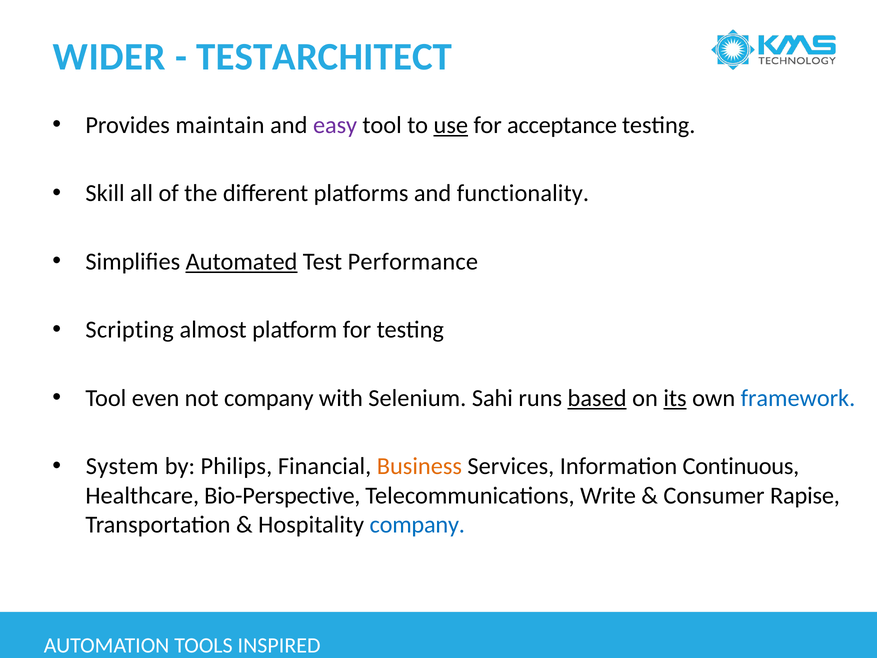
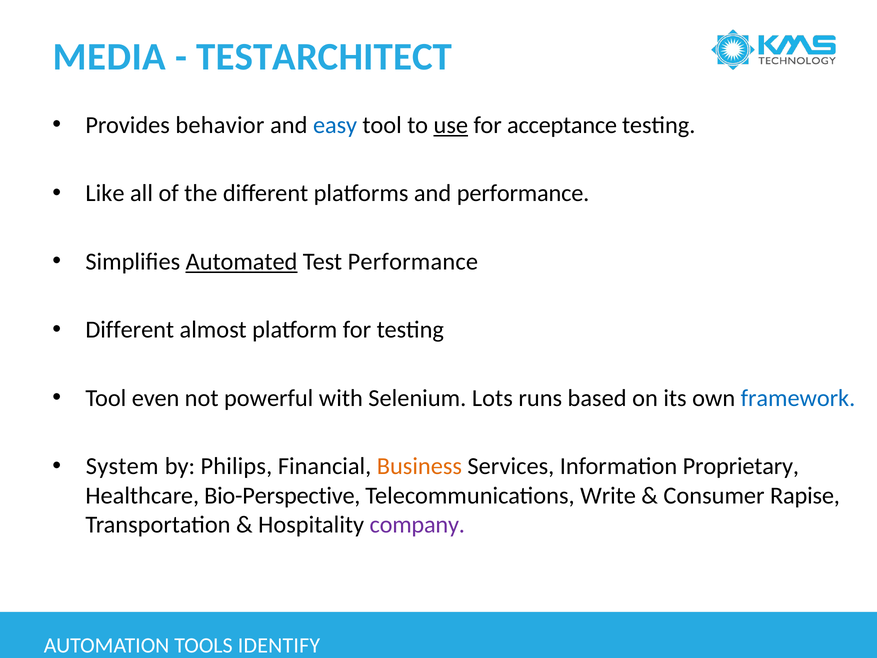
WIDER: WIDER -> MEDIA
maintain: maintain -> behavior
easy colour: purple -> blue
Skill: Skill -> Like
and functionality: functionality -> performance
Scripting at (130, 330): Scripting -> Different
not company: company -> powerful
Sahi: Sahi -> Lots
based underline: present -> none
its underline: present -> none
Continuous: Continuous -> Proprietary
company at (417, 525) colour: blue -> purple
INSPIRED: INSPIRED -> IDENTIFY
